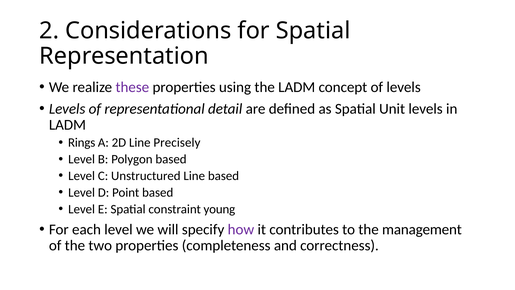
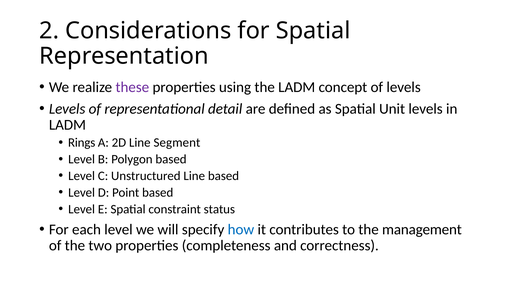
Precisely: Precisely -> Segment
young: young -> status
how colour: purple -> blue
